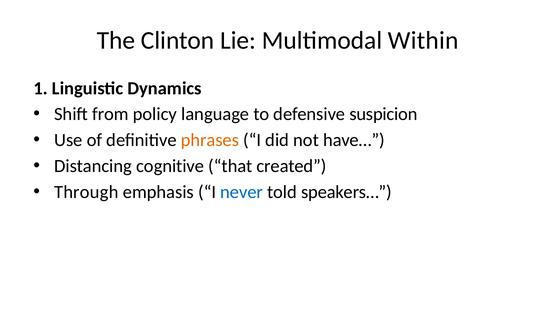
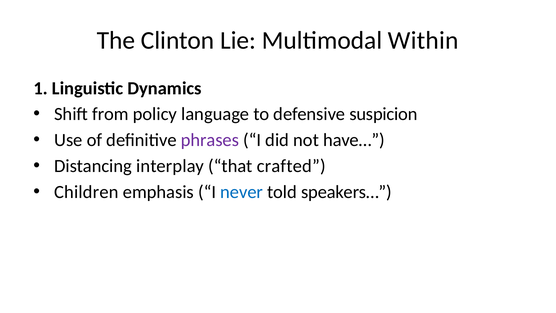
phrases colour: orange -> purple
cognitive: cognitive -> interplay
created: created -> crafted
Through: Through -> Children
